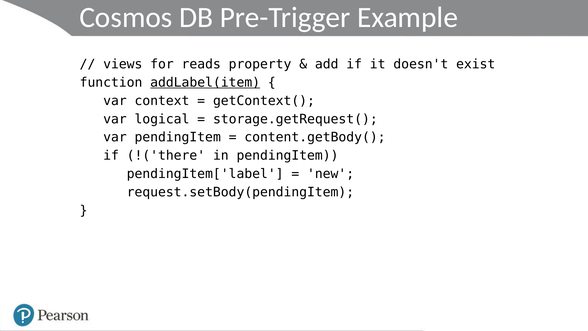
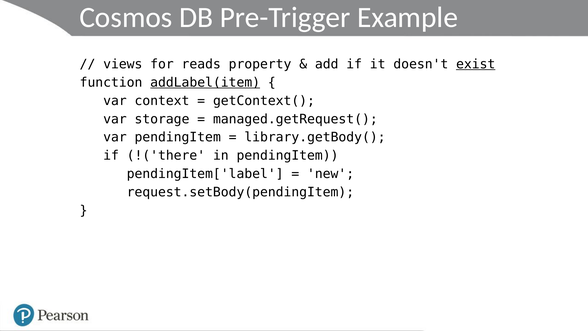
exist underline: none -> present
logical: logical -> storage
storage.getRequest(: storage.getRequest( -> managed.getRequest(
content.getBody(: content.getBody( -> library.getBody(
